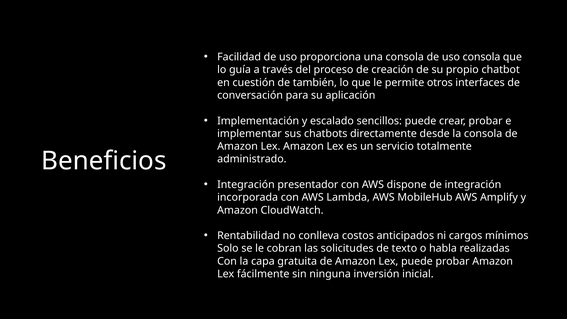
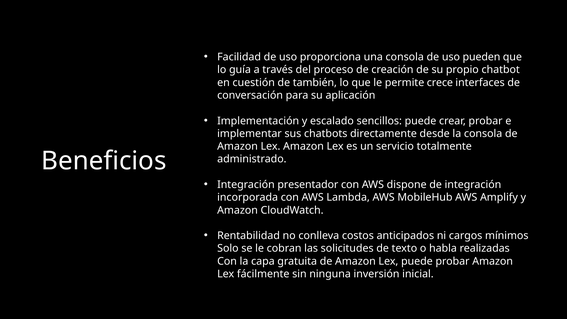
uso consola: consola -> pueden
otros: otros -> crece
